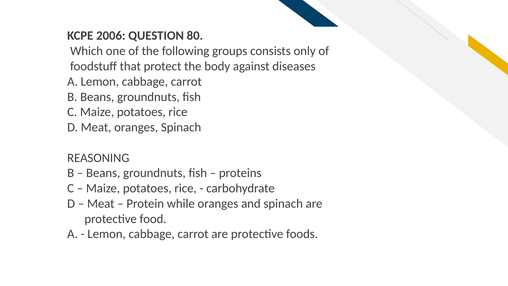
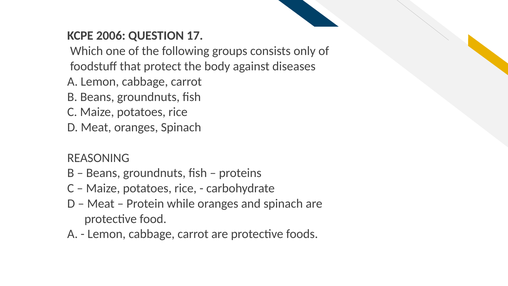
80: 80 -> 17
